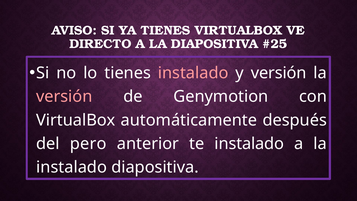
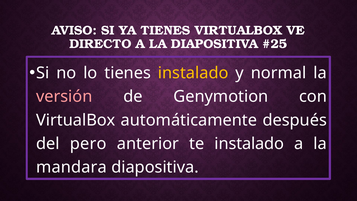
instalado at (193, 73) colour: pink -> yellow
y versión: versión -> normal
instalado at (72, 167): instalado -> mandara
